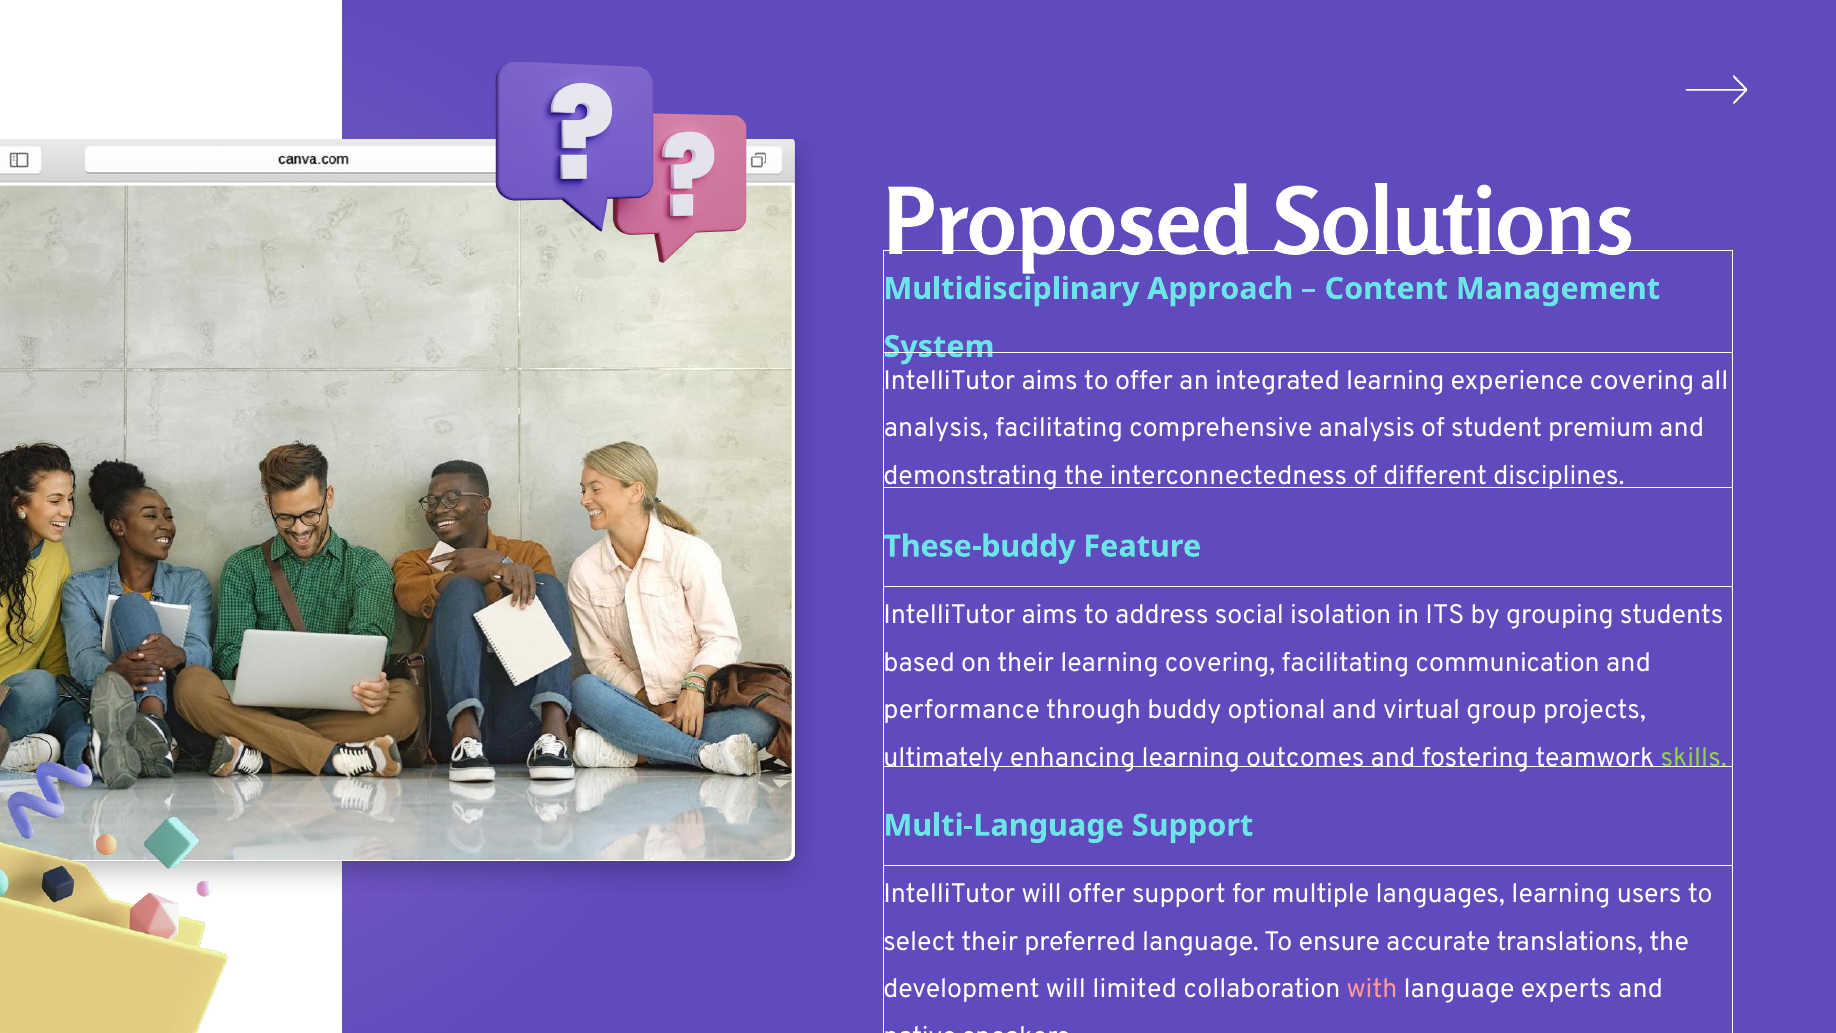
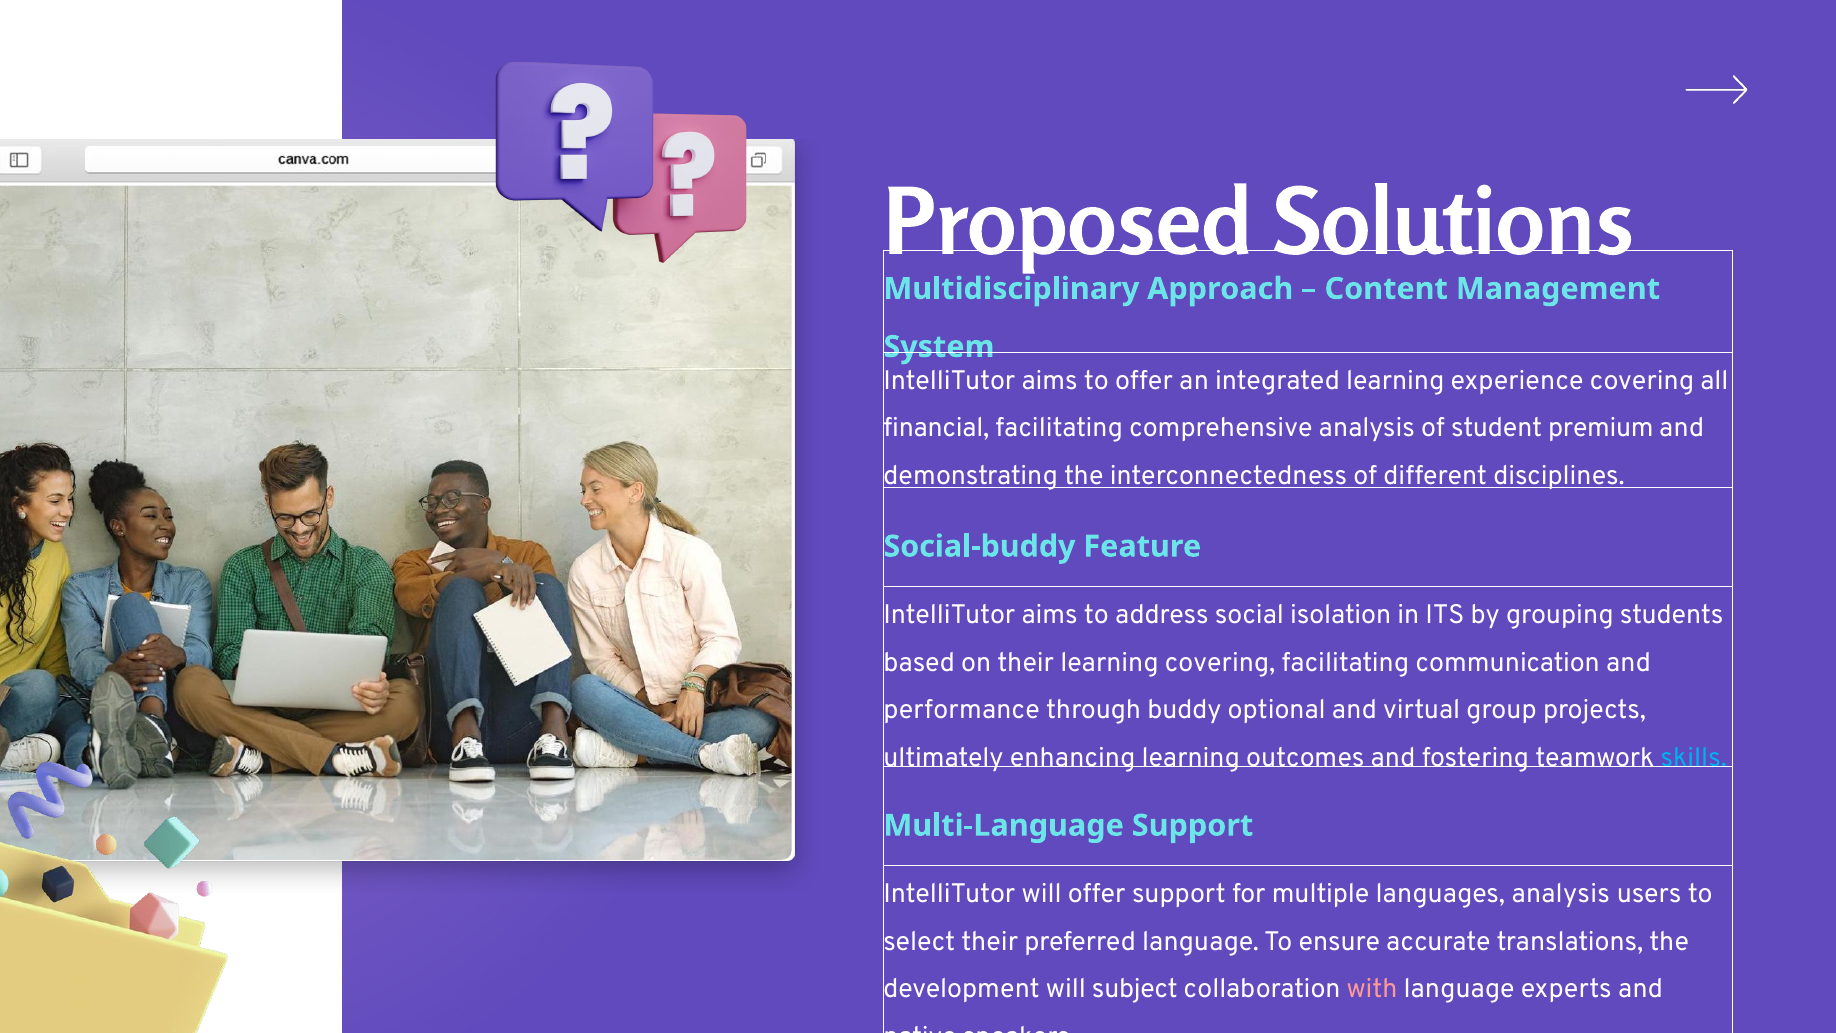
analysis at (936, 428): analysis -> financial
These-buddy: These-buddy -> Social-buddy
skills colour: light green -> light blue
languages learning: learning -> analysis
limited: limited -> subject
